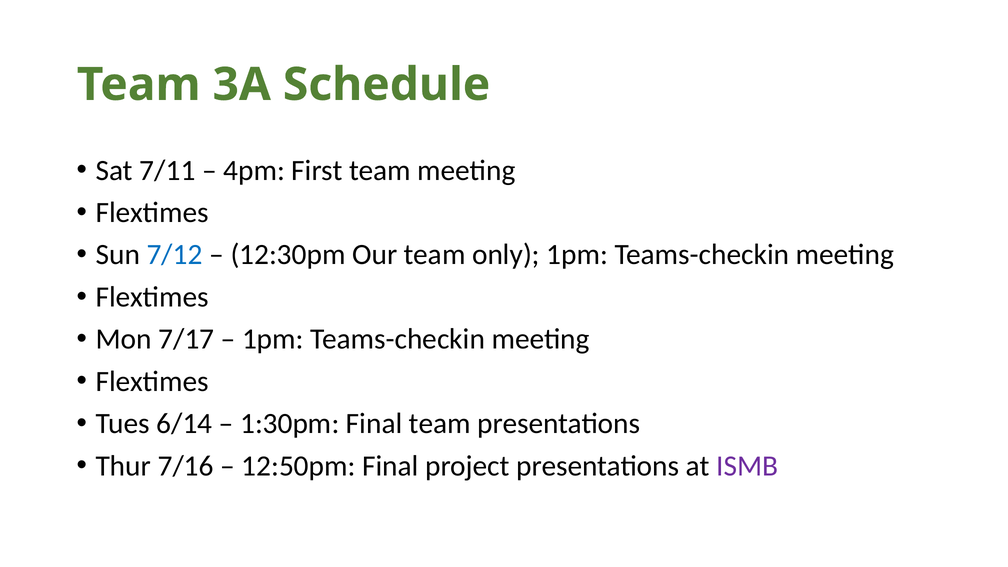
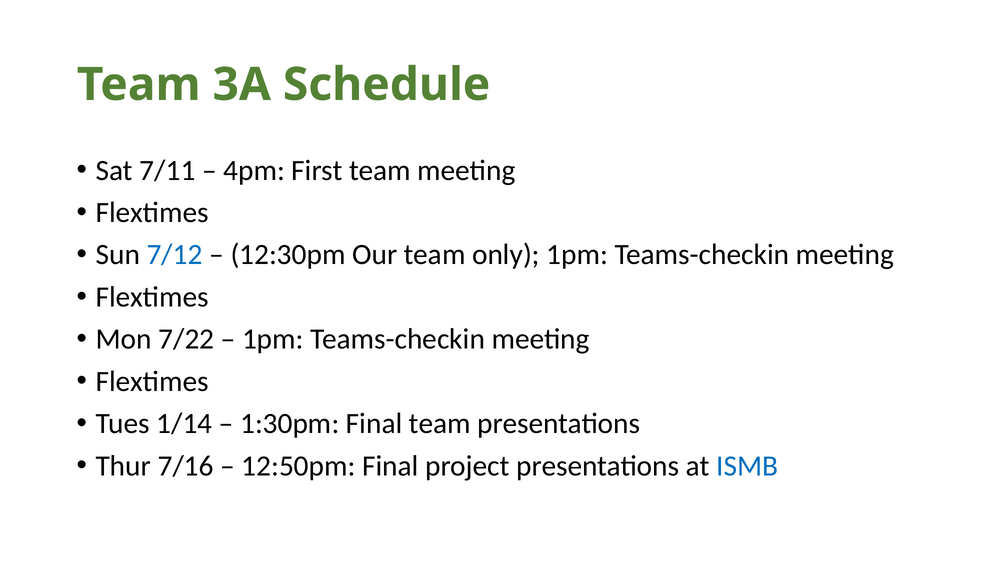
7/17: 7/17 -> 7/22
6/14: 6/14 -> 1/14
ISMB colour: purple -> blue
